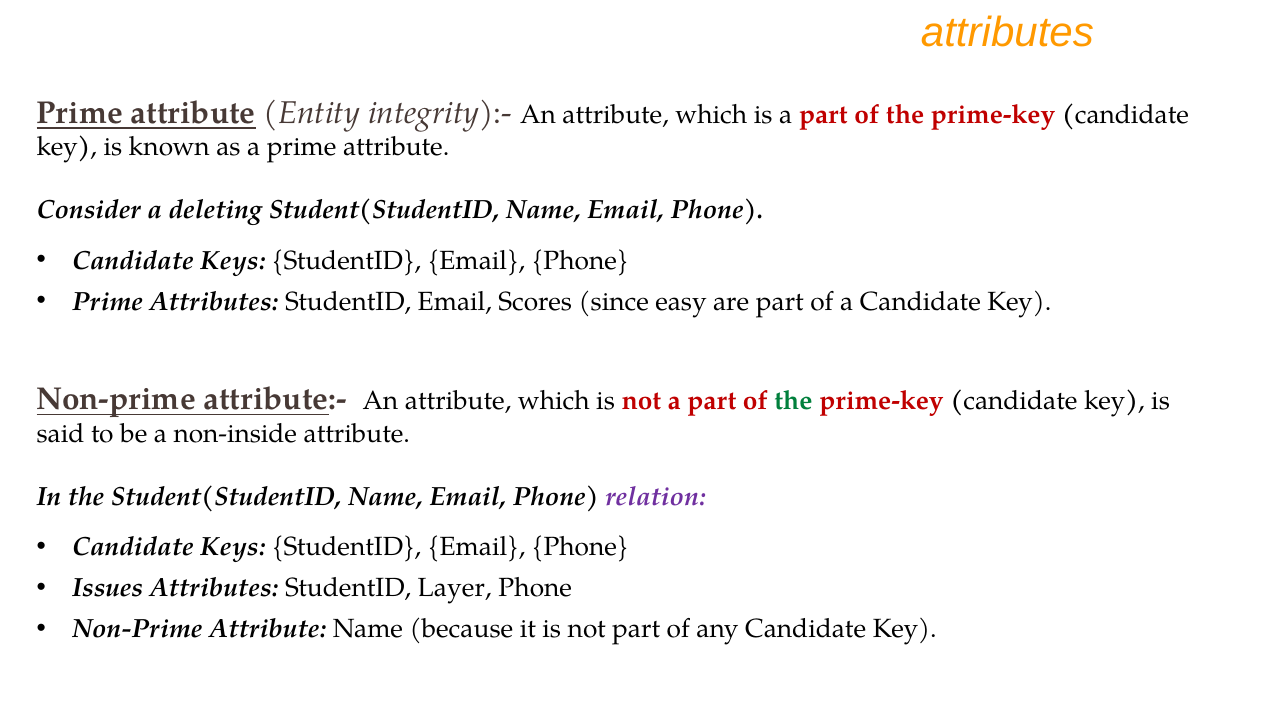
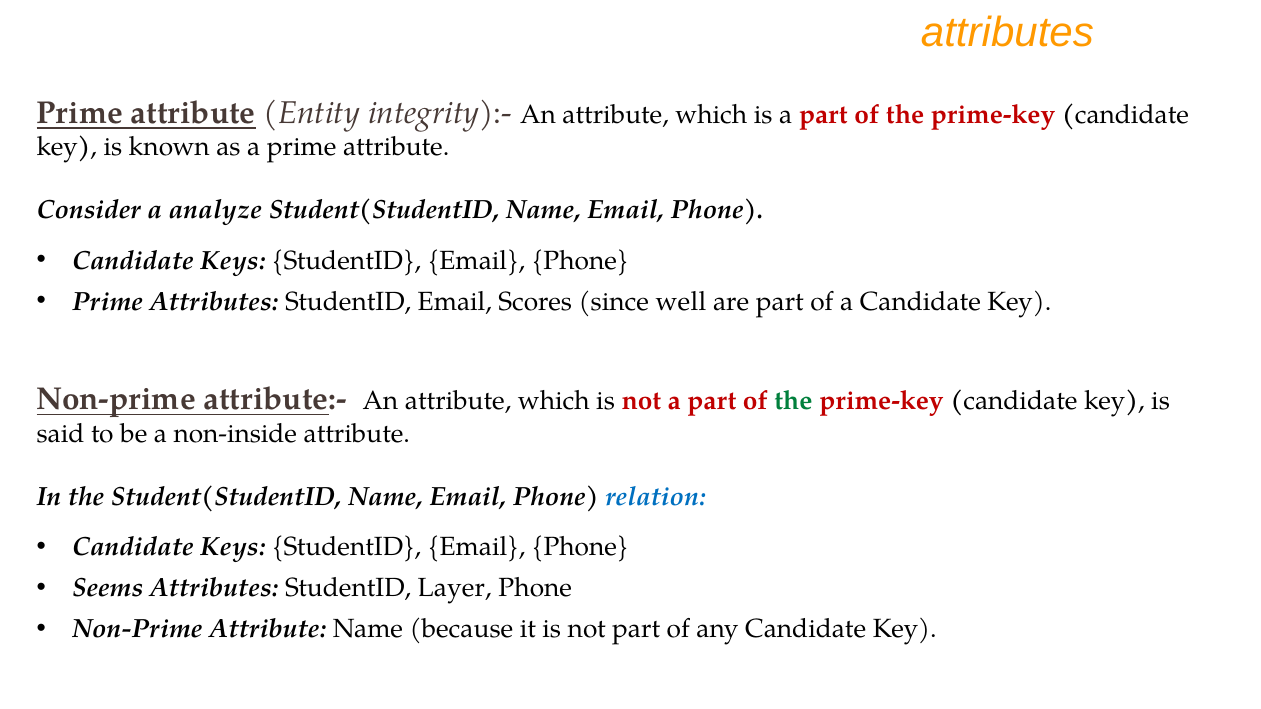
deleting: deleting -> analyze
easy: easy -> well
relation colour: purple -> blue
Issues: Issues -> Seems
